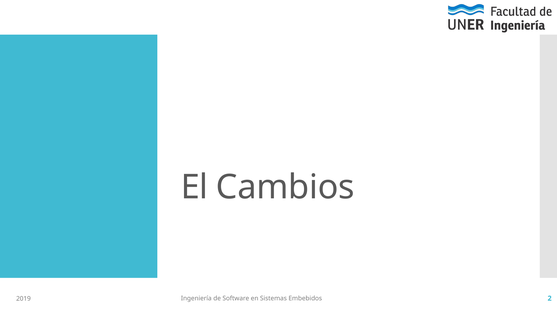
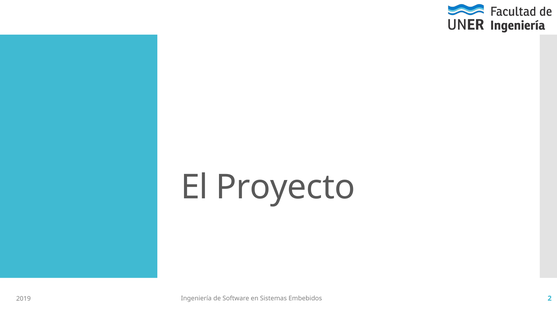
Cambios: Cambios -> Proyecto
